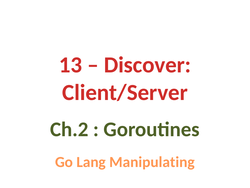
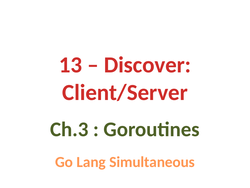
Ch.2: Ch.2 -> Ch.3
Manipulating: Manipulating -> Simultaneous
